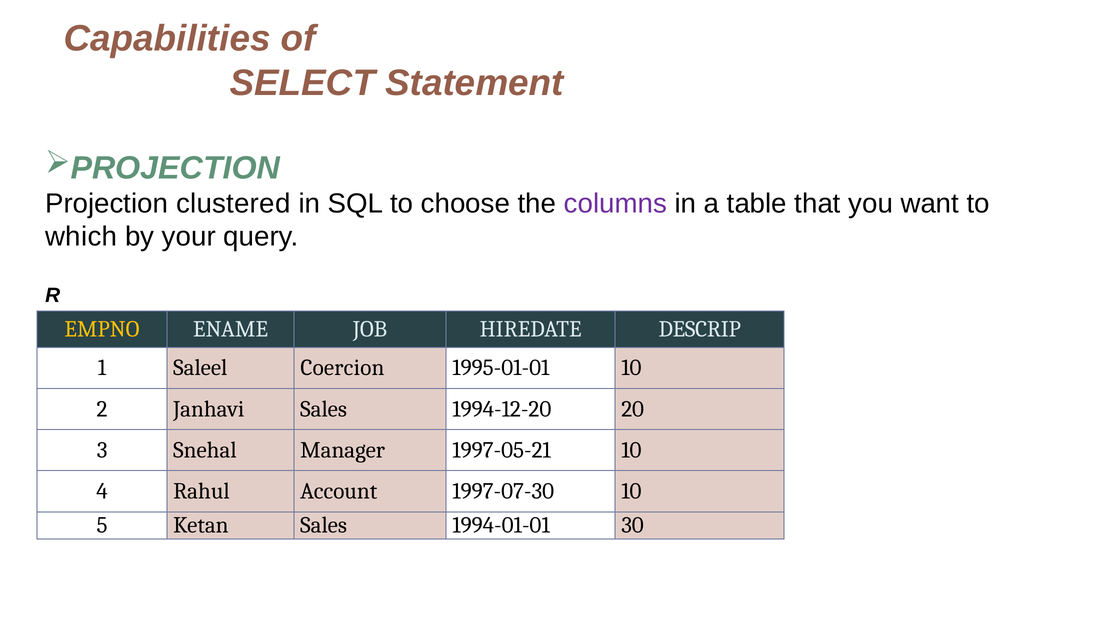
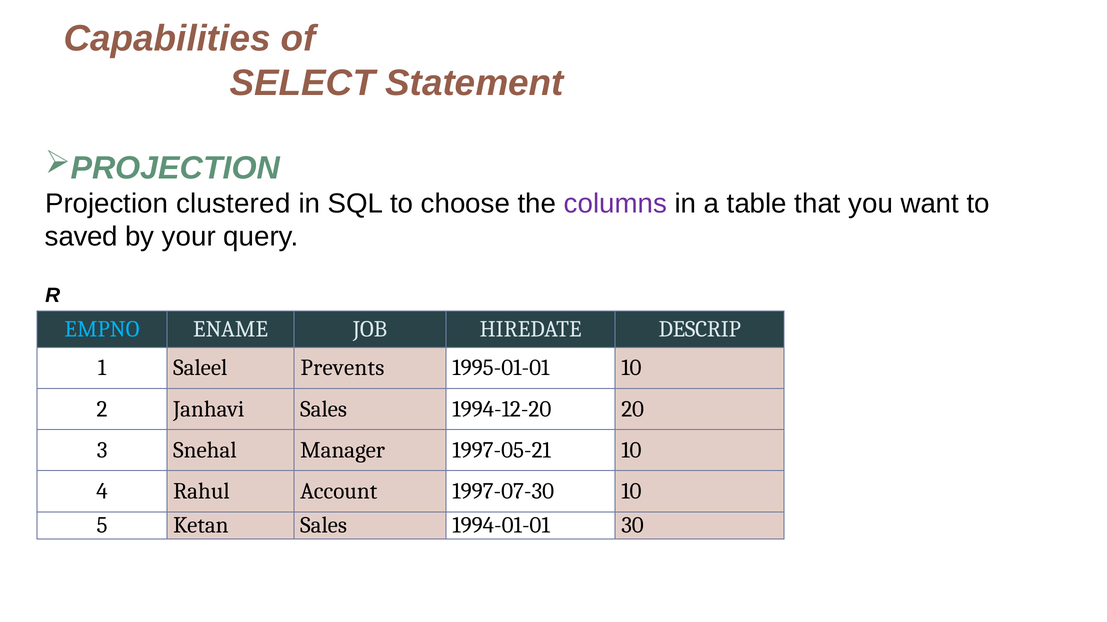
which: which -> saved
EMPNO colour: yellow -> light blue
Coercion: Coercion -> Prevents
